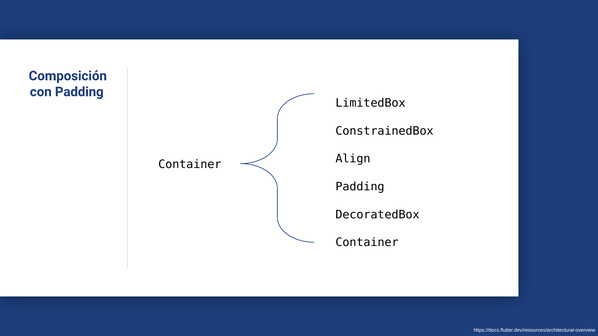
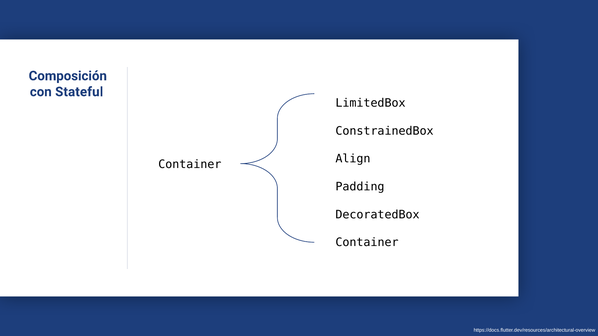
con Padding: Padding -> Stateful
